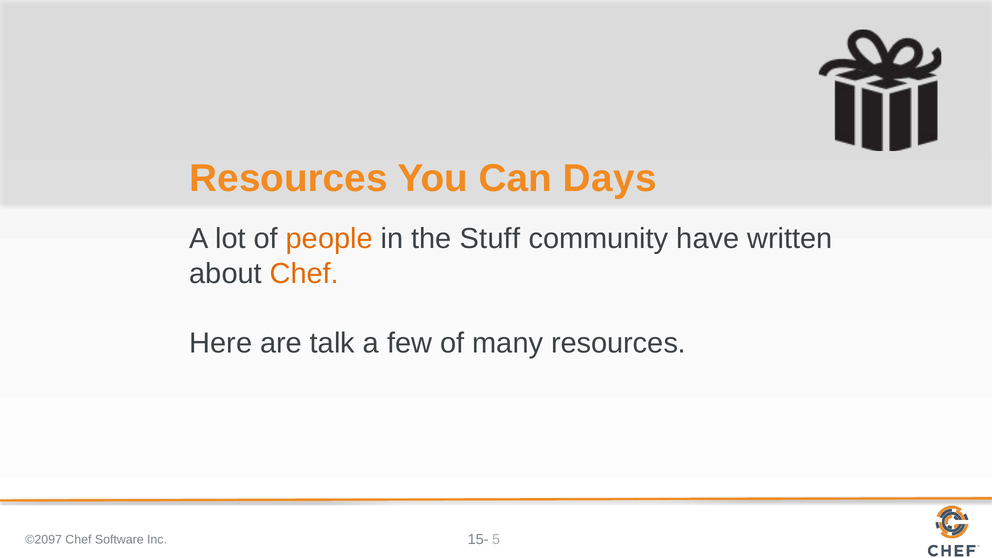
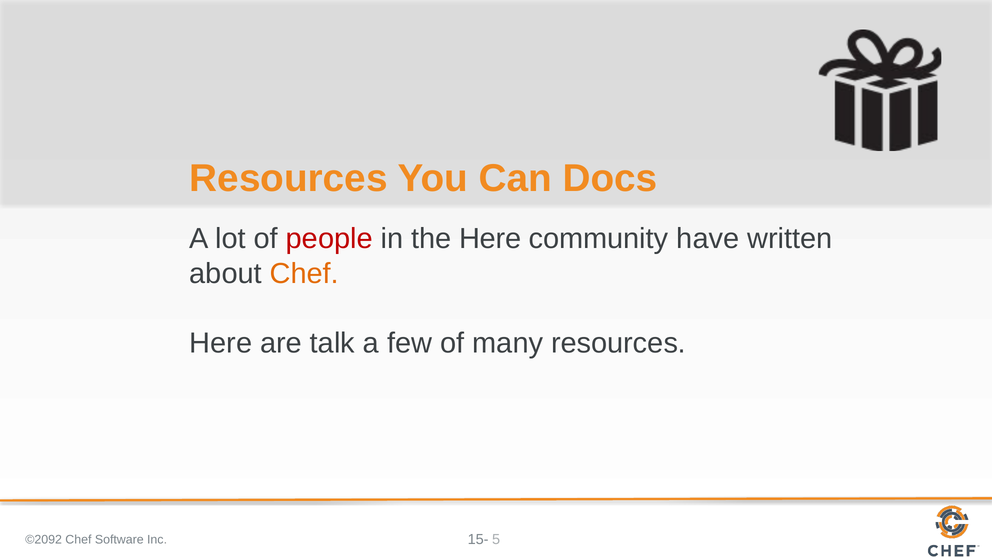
Days: Days -> Docs
people colour: orange -> red
the Stuff: Stuff -> Here
©2097: ©2097 -> ©2092
